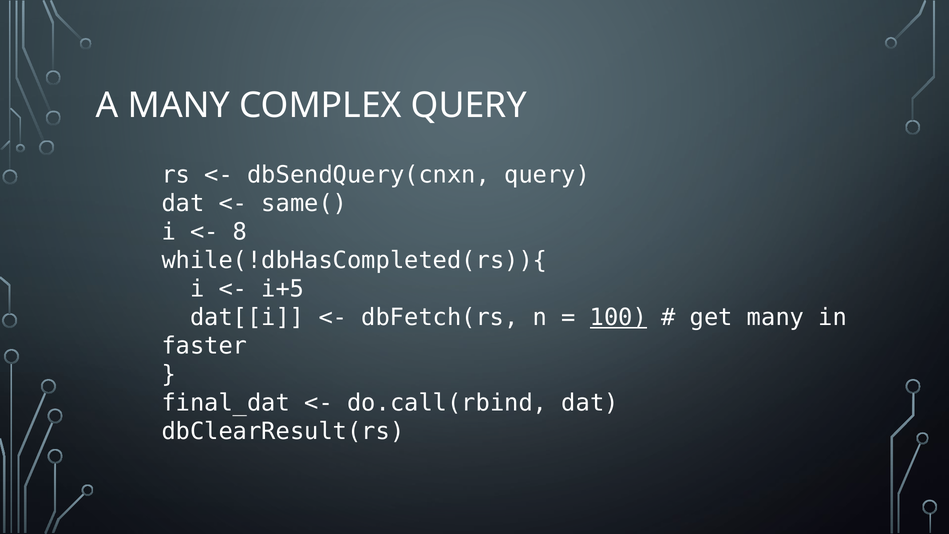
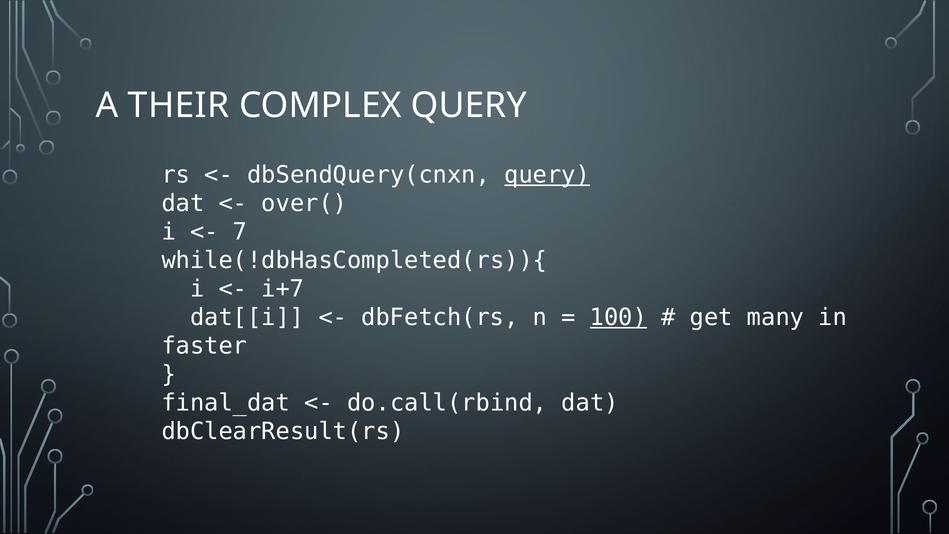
A MANY: MANY -> THEIR
query at (547, 175) underline: none -> present
same(: same( -> over(
8: 8 -> 7
i+5: i+5 -> i+7
